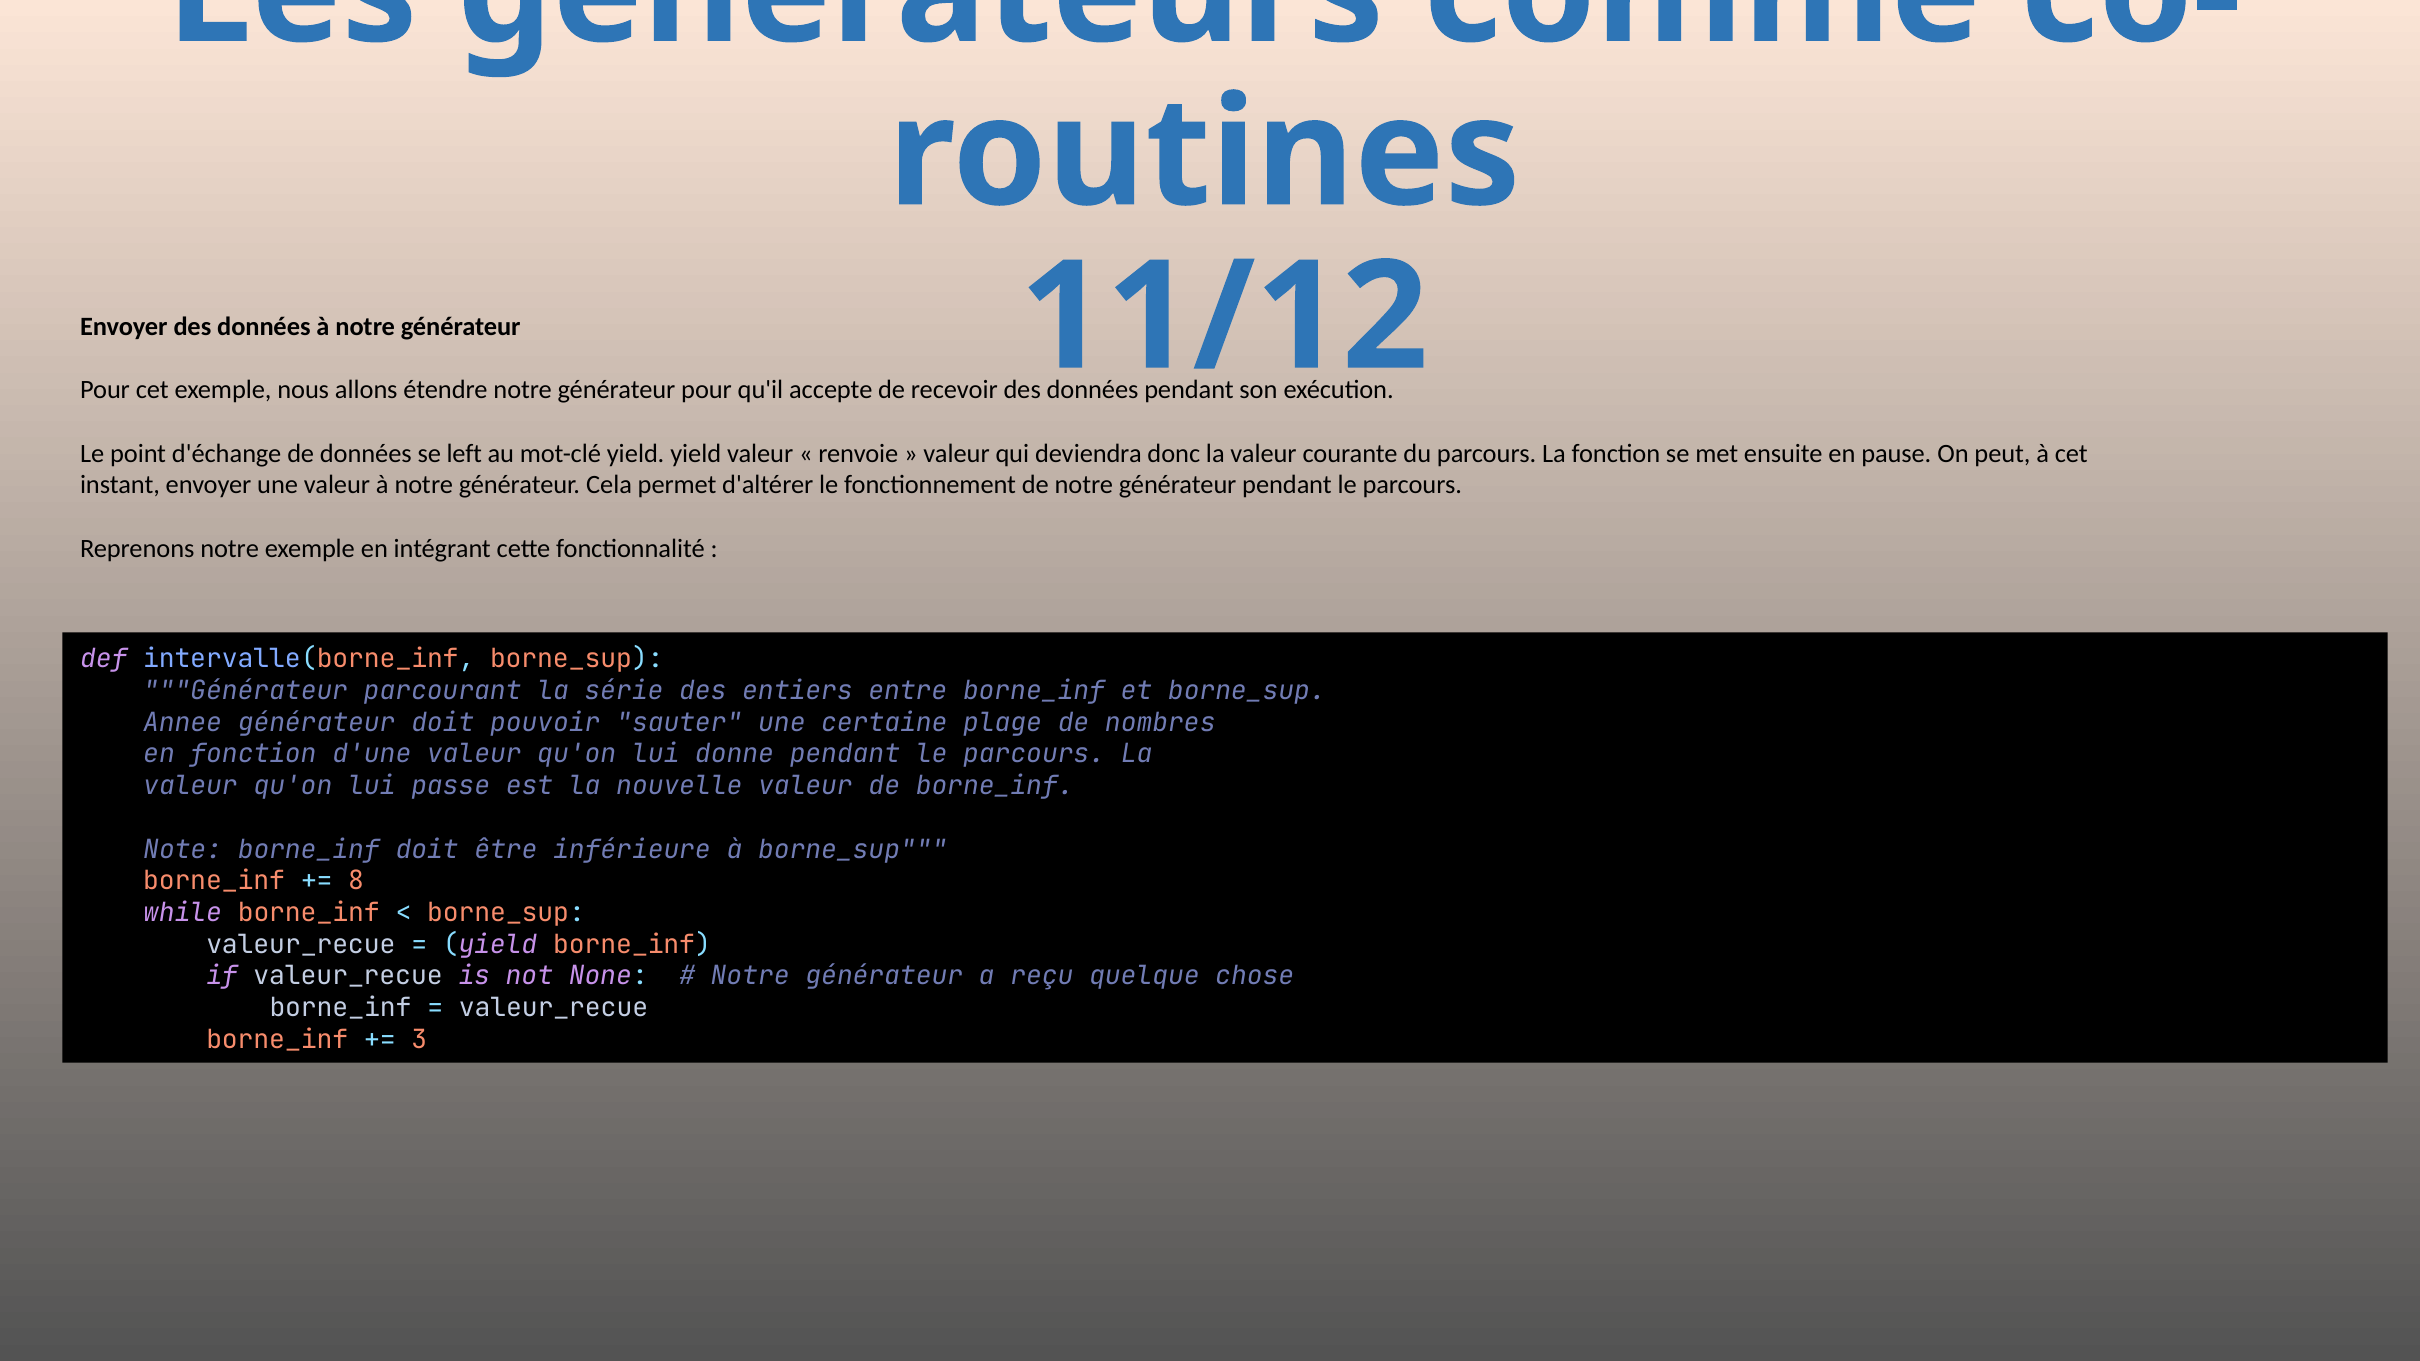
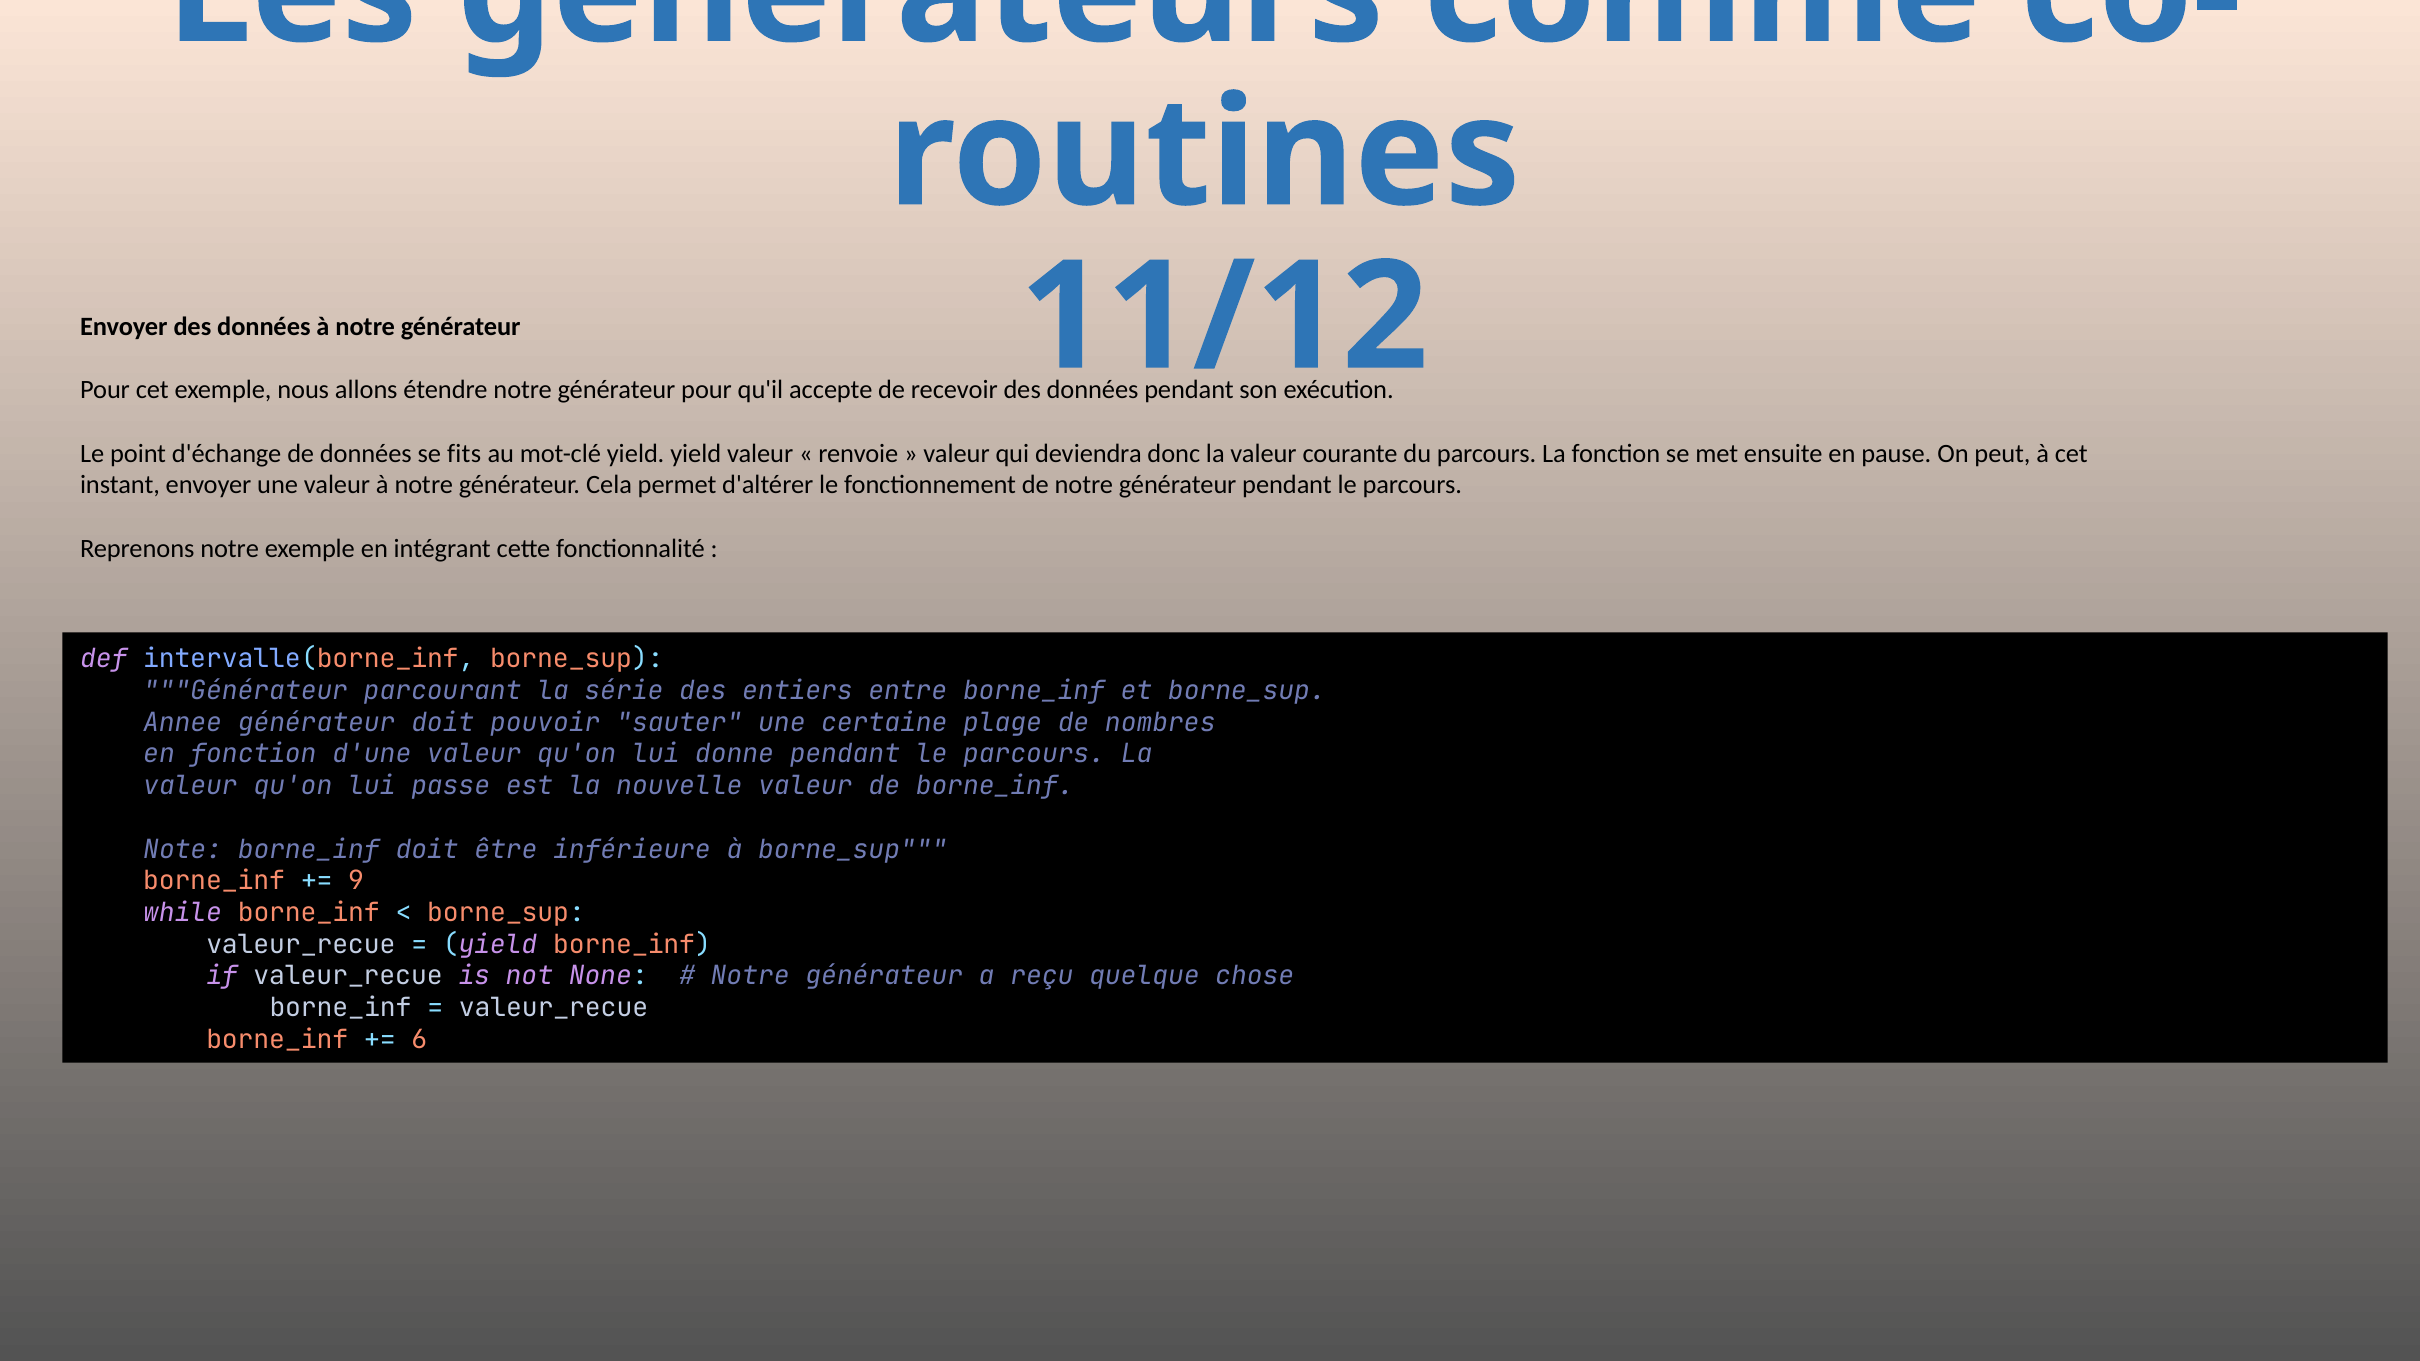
left: left -> fits
8: 8 -> 9
3: 3 -> 6
